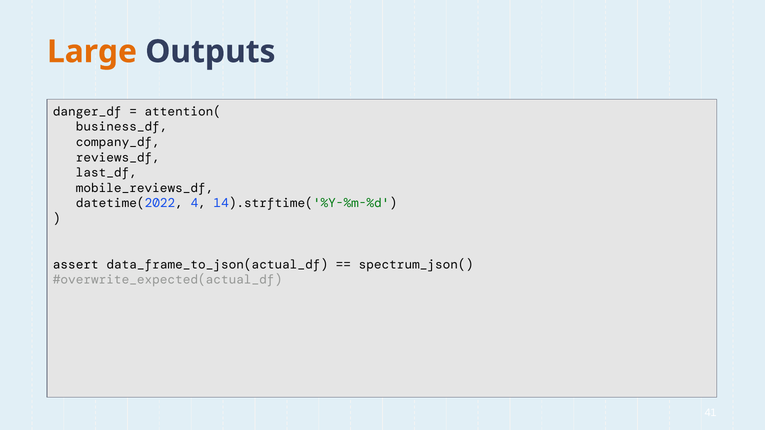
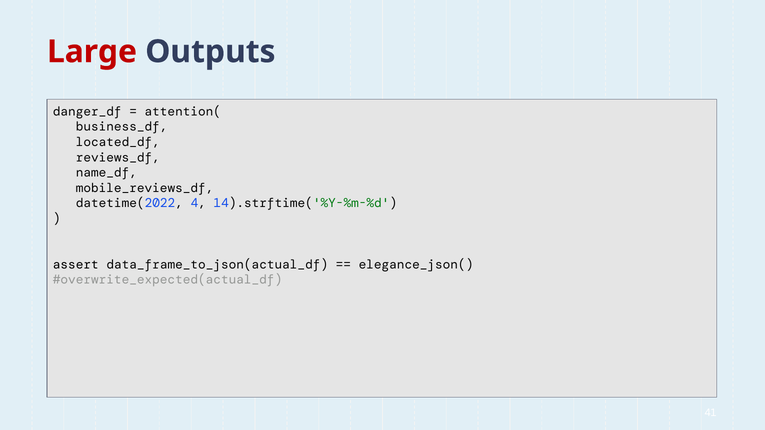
Large colour: orange -> red
company_df: company_df -> located_df
last_df: last_df -> name_df
spectrum_json(: spectrum_json( -> elegance_json(
